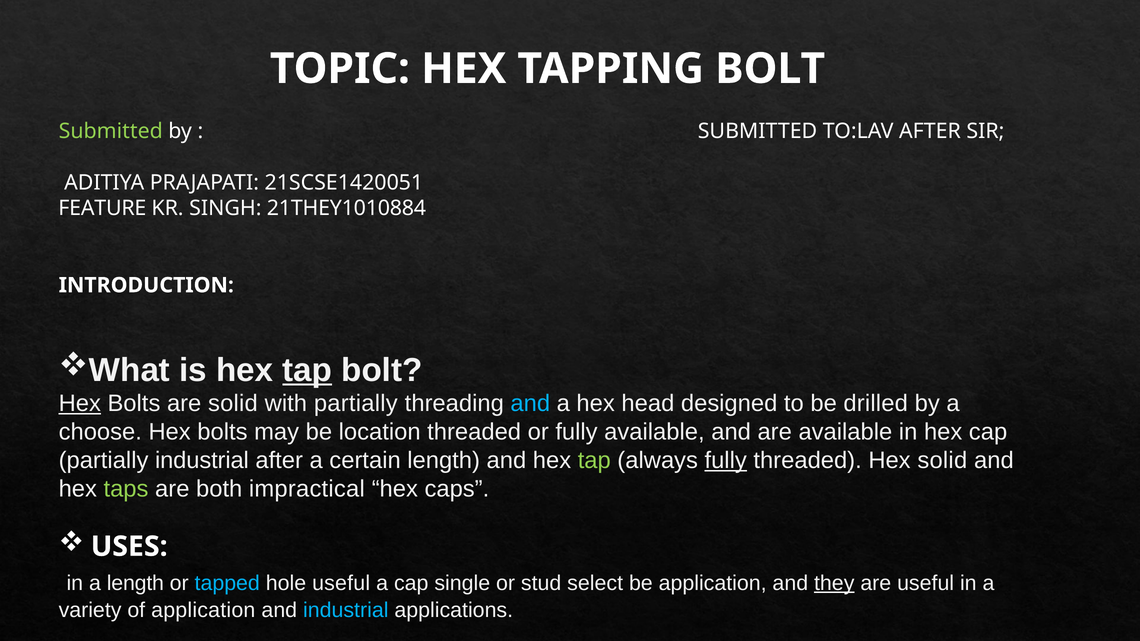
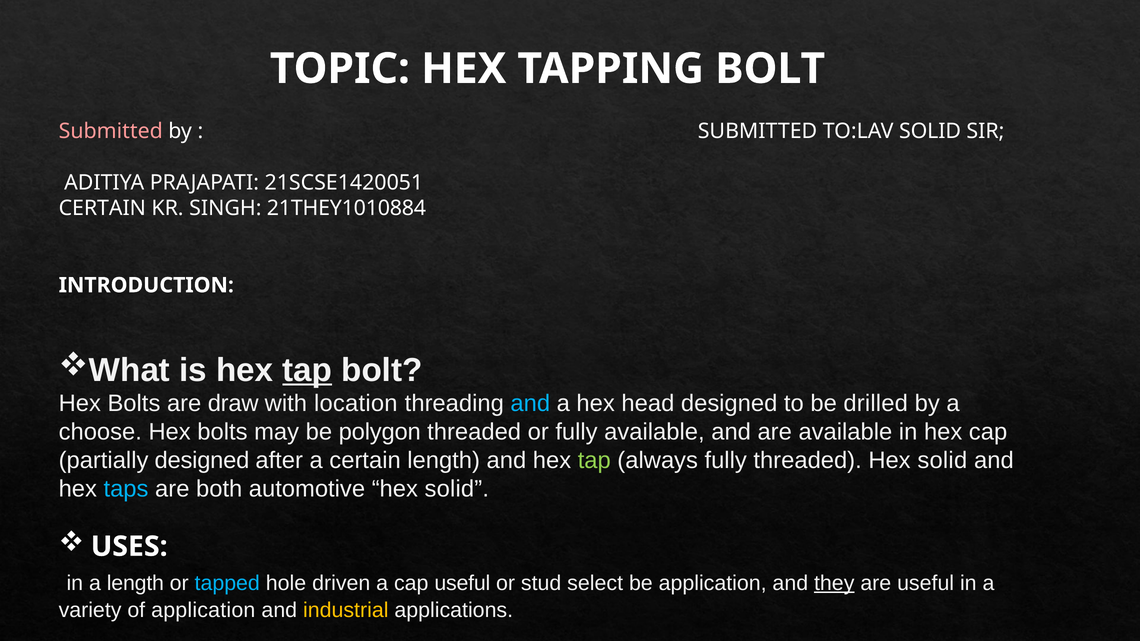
Submitted at (111, 131) colour: light green -> pink
TO:LAV AFTER: AFTER -> SOLID
FEATURE at (102, 208): FEATURE -> CERTAIN
Hex at (80, 404) underline: present -> none
are solid: solid -> draw
with partially: partially -> location
location: location -> polygon
partially industrial: industrial -> designed
fully at (726, 461) underline: present -> none
taps colour: light green -> light blue
impractical: impractical -> automotive
caps at (457, 489): caps -> solid
hole useful: useful -> driven
cap single: single -> useful
industrial at (346, 610) colour: light blue -> yellow
